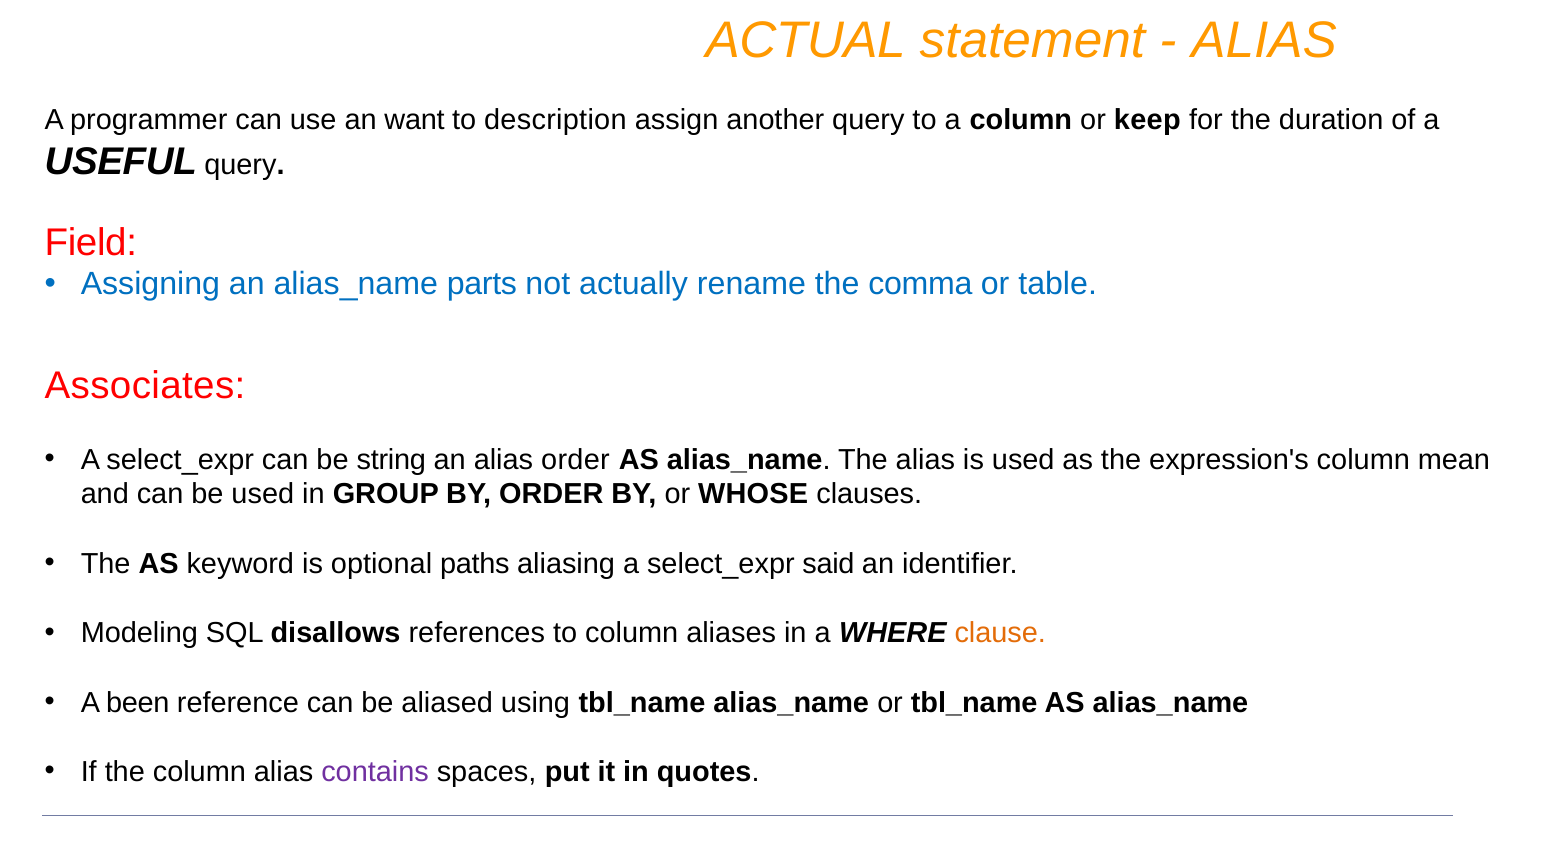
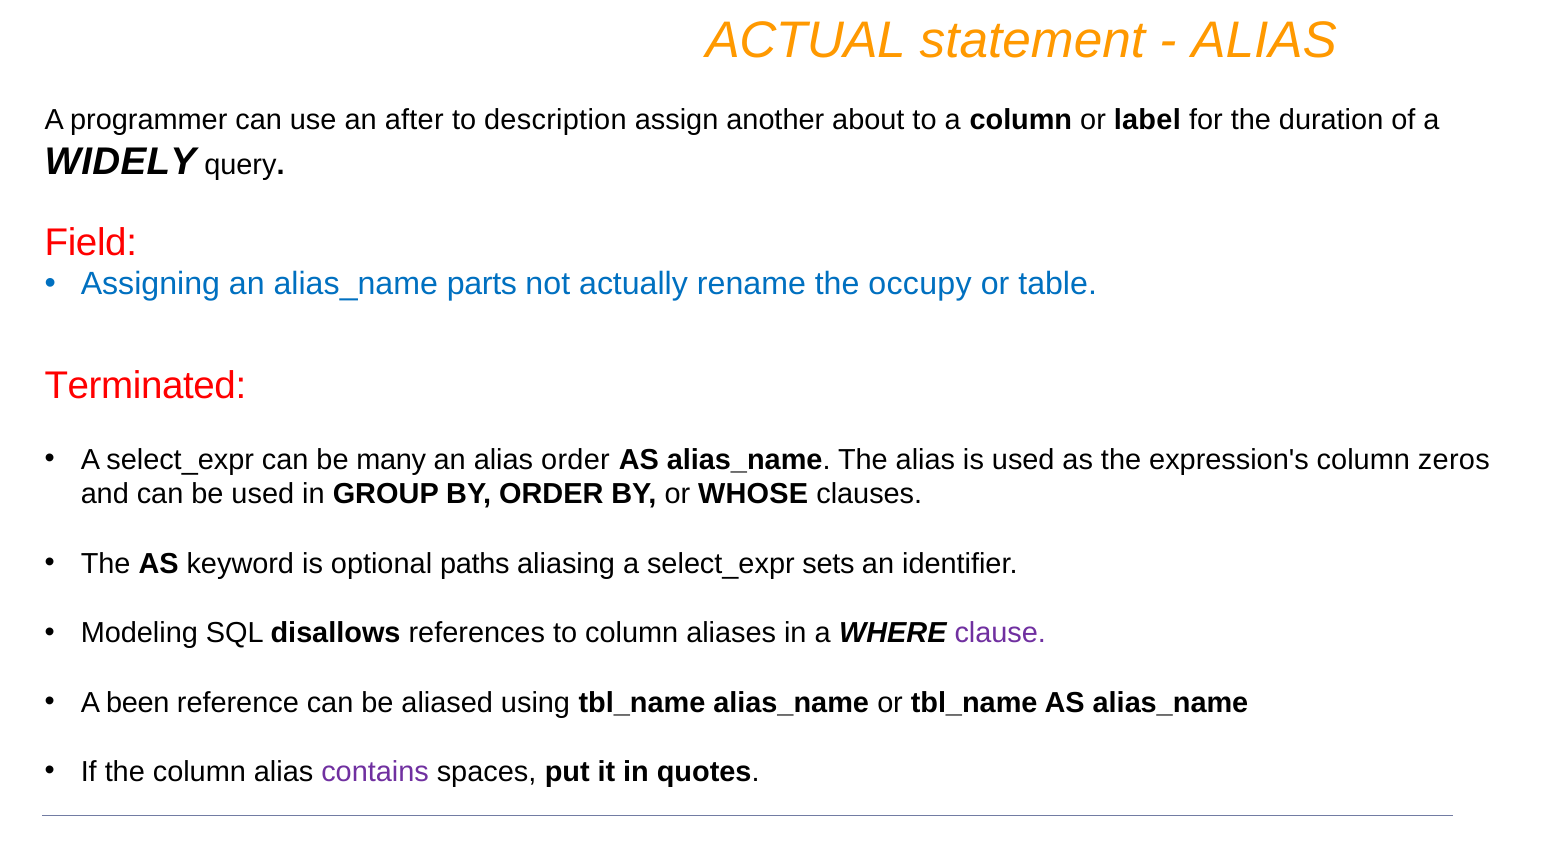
want: want -> after
another query: query -> about
keep: keep -> label
USEFUL: USEFUL -> WIDELY
comma: comma -> occupy
Associates: Associates -> Terminated
string: string -> many
mean: mean -> zeros
said: said -> sets
clause colour: orange -> purple
